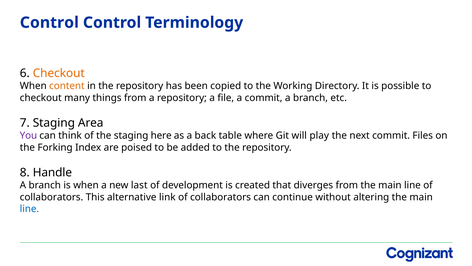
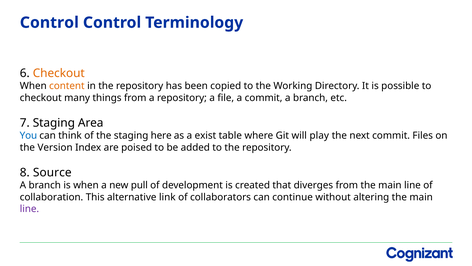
You colour: purple -> blue
back: back -> exist
Forking: Forking -> Version
Handle: Handle -> Source
last: last -> pull
collaborators at (52, 197): collaborators -> collaboration
line at (29, 209) colour: blue -> purple
